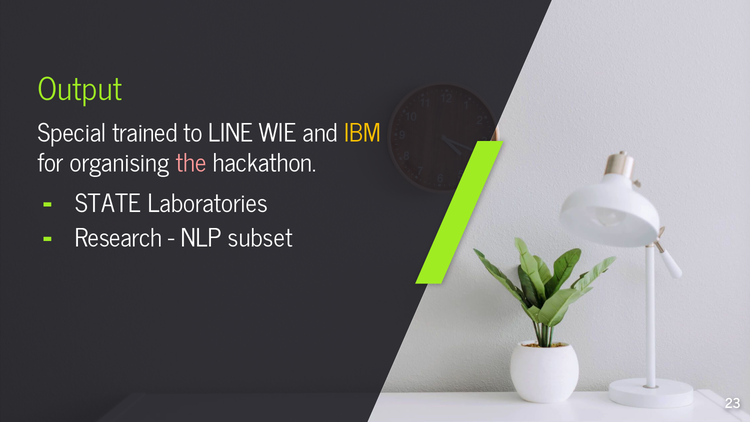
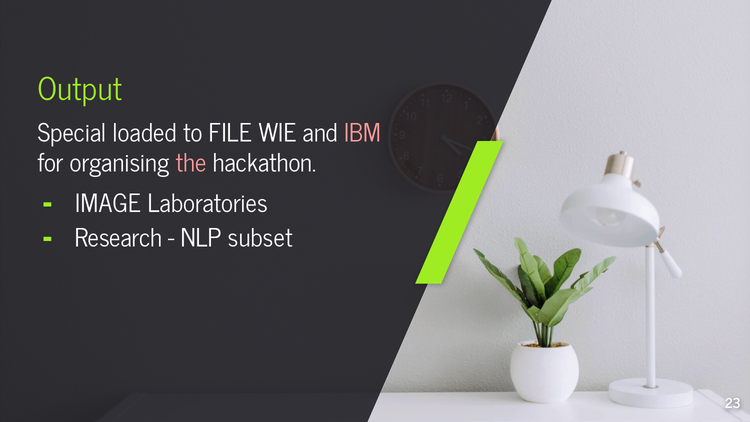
trained: trained -> loaded
LINE: LINE -> FILE
IBM colour: yellow -> pink
STATE: STATE -> IMAGE
